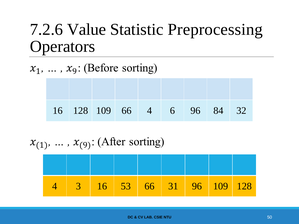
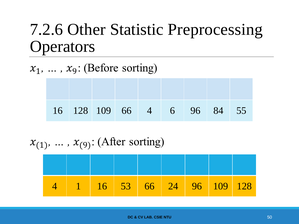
Value: Value -> Other
32: 32 -> 55
3: 3 -> 1
31: 31 -> 24
